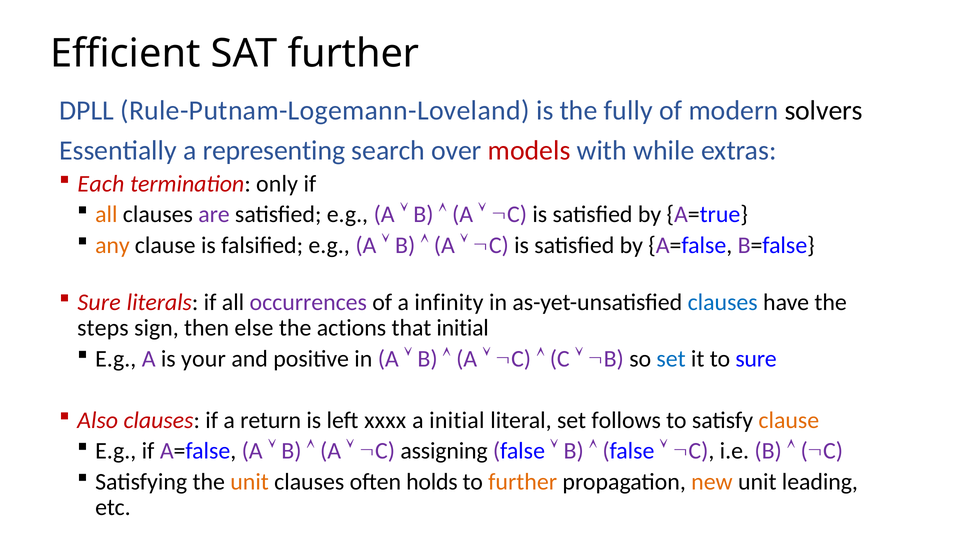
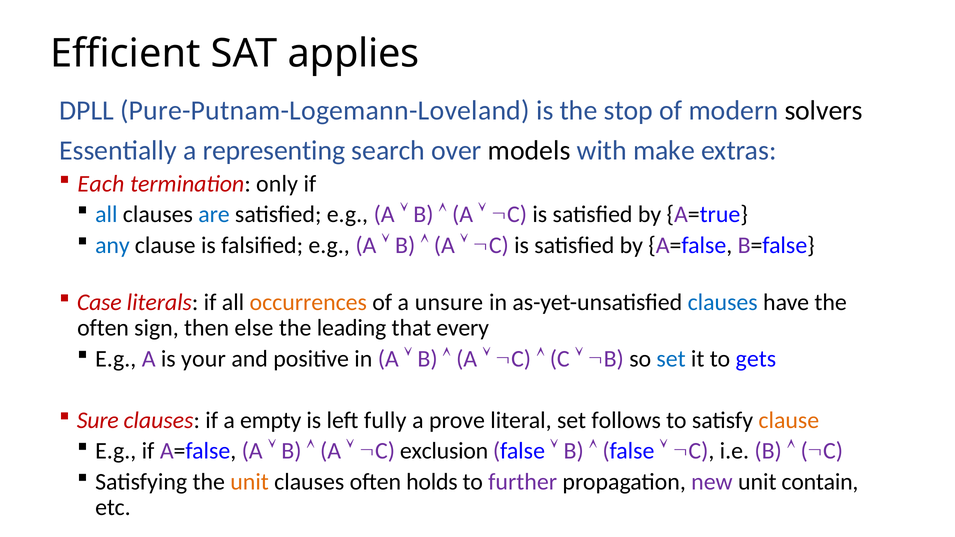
SAT further: further -> applies
Rule-Putnam-Logemann-Loveland: Rule-Putnam-Logemann-Loveland -> Pure-Putnam-Logemann-Loveland
fully: fully -> stop
models colour: red -> black
while: while -> make
all at (106, 214) colour: orange -> blue
are colour: purple -> blue
any colour: orange -> blue
Sure at (99, 302): Sure -> Case
occurrences colour: purple -> orange
infinity: infinity -> unsure
steps at (103, 328): steps -> often
actions: actions -> leading
that initial: initial -> every
to sure: sure -> gets
Also: Also -> Sure
return: return -> empty
xxxx: xxxx -> fully
a initial: initial -> prove
assigning: assigning -> exclusion
further at (523, 482) colour: orange -> purple
new colour: orange -> purple
leading: leading -> contain
